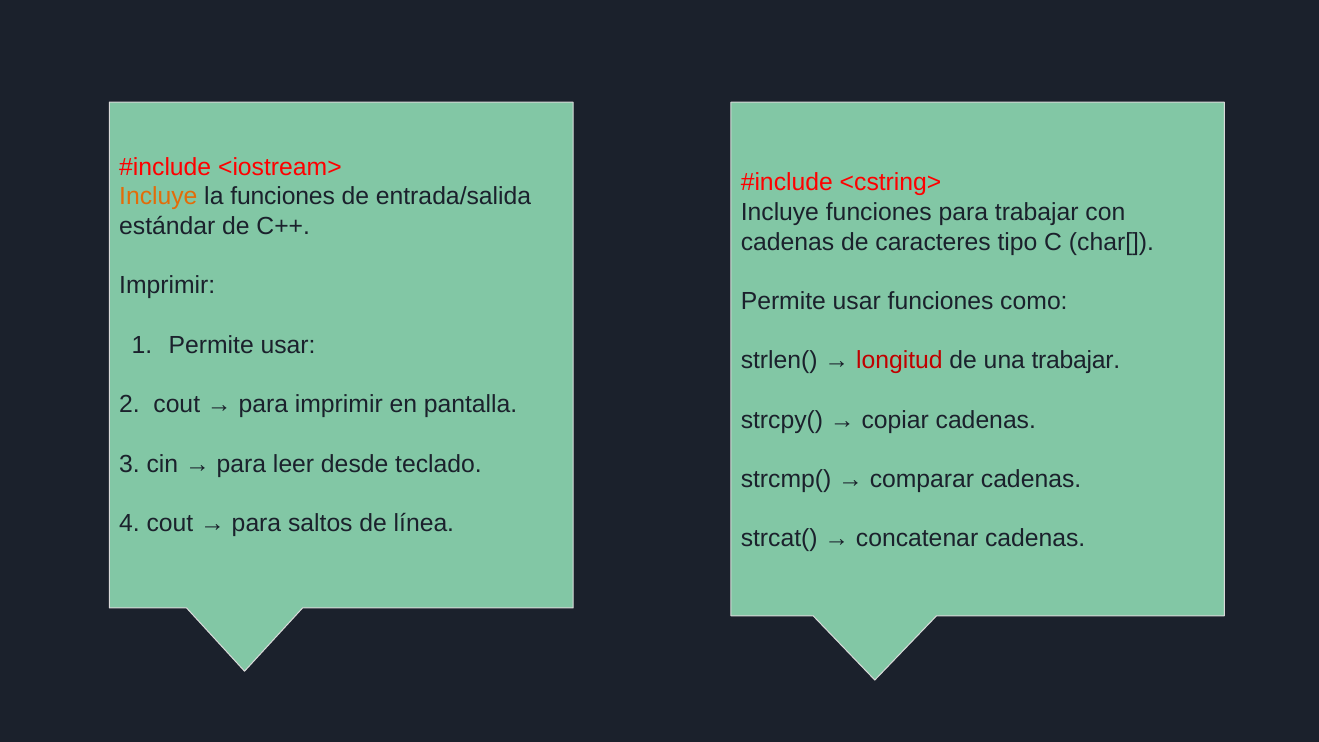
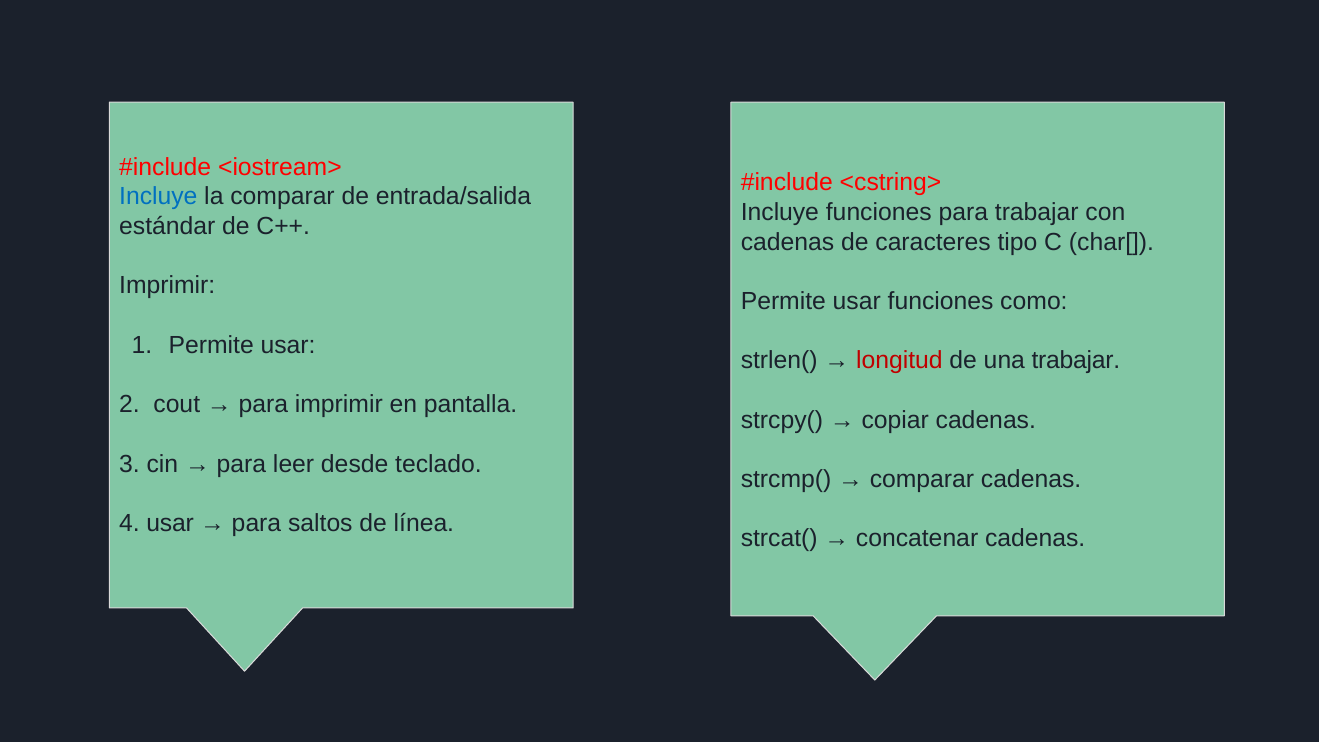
Incluye at (158, 197) colour: orange -> blue
la funciones: funciones -> comparar
4 cout: cout -> usar
